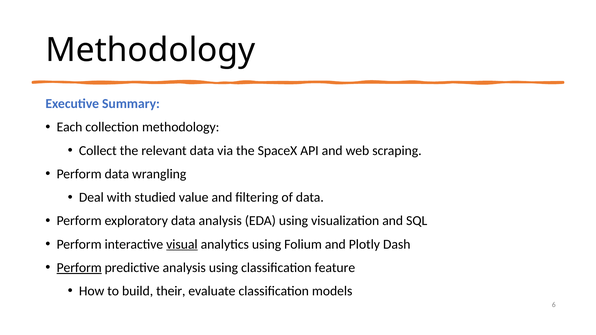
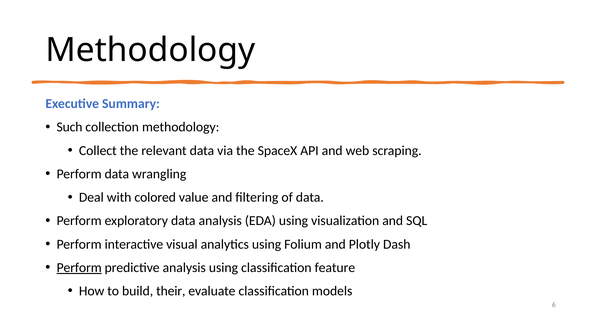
Each: Each -> Such
studied: studied -> colored
visual underline: present -> none
